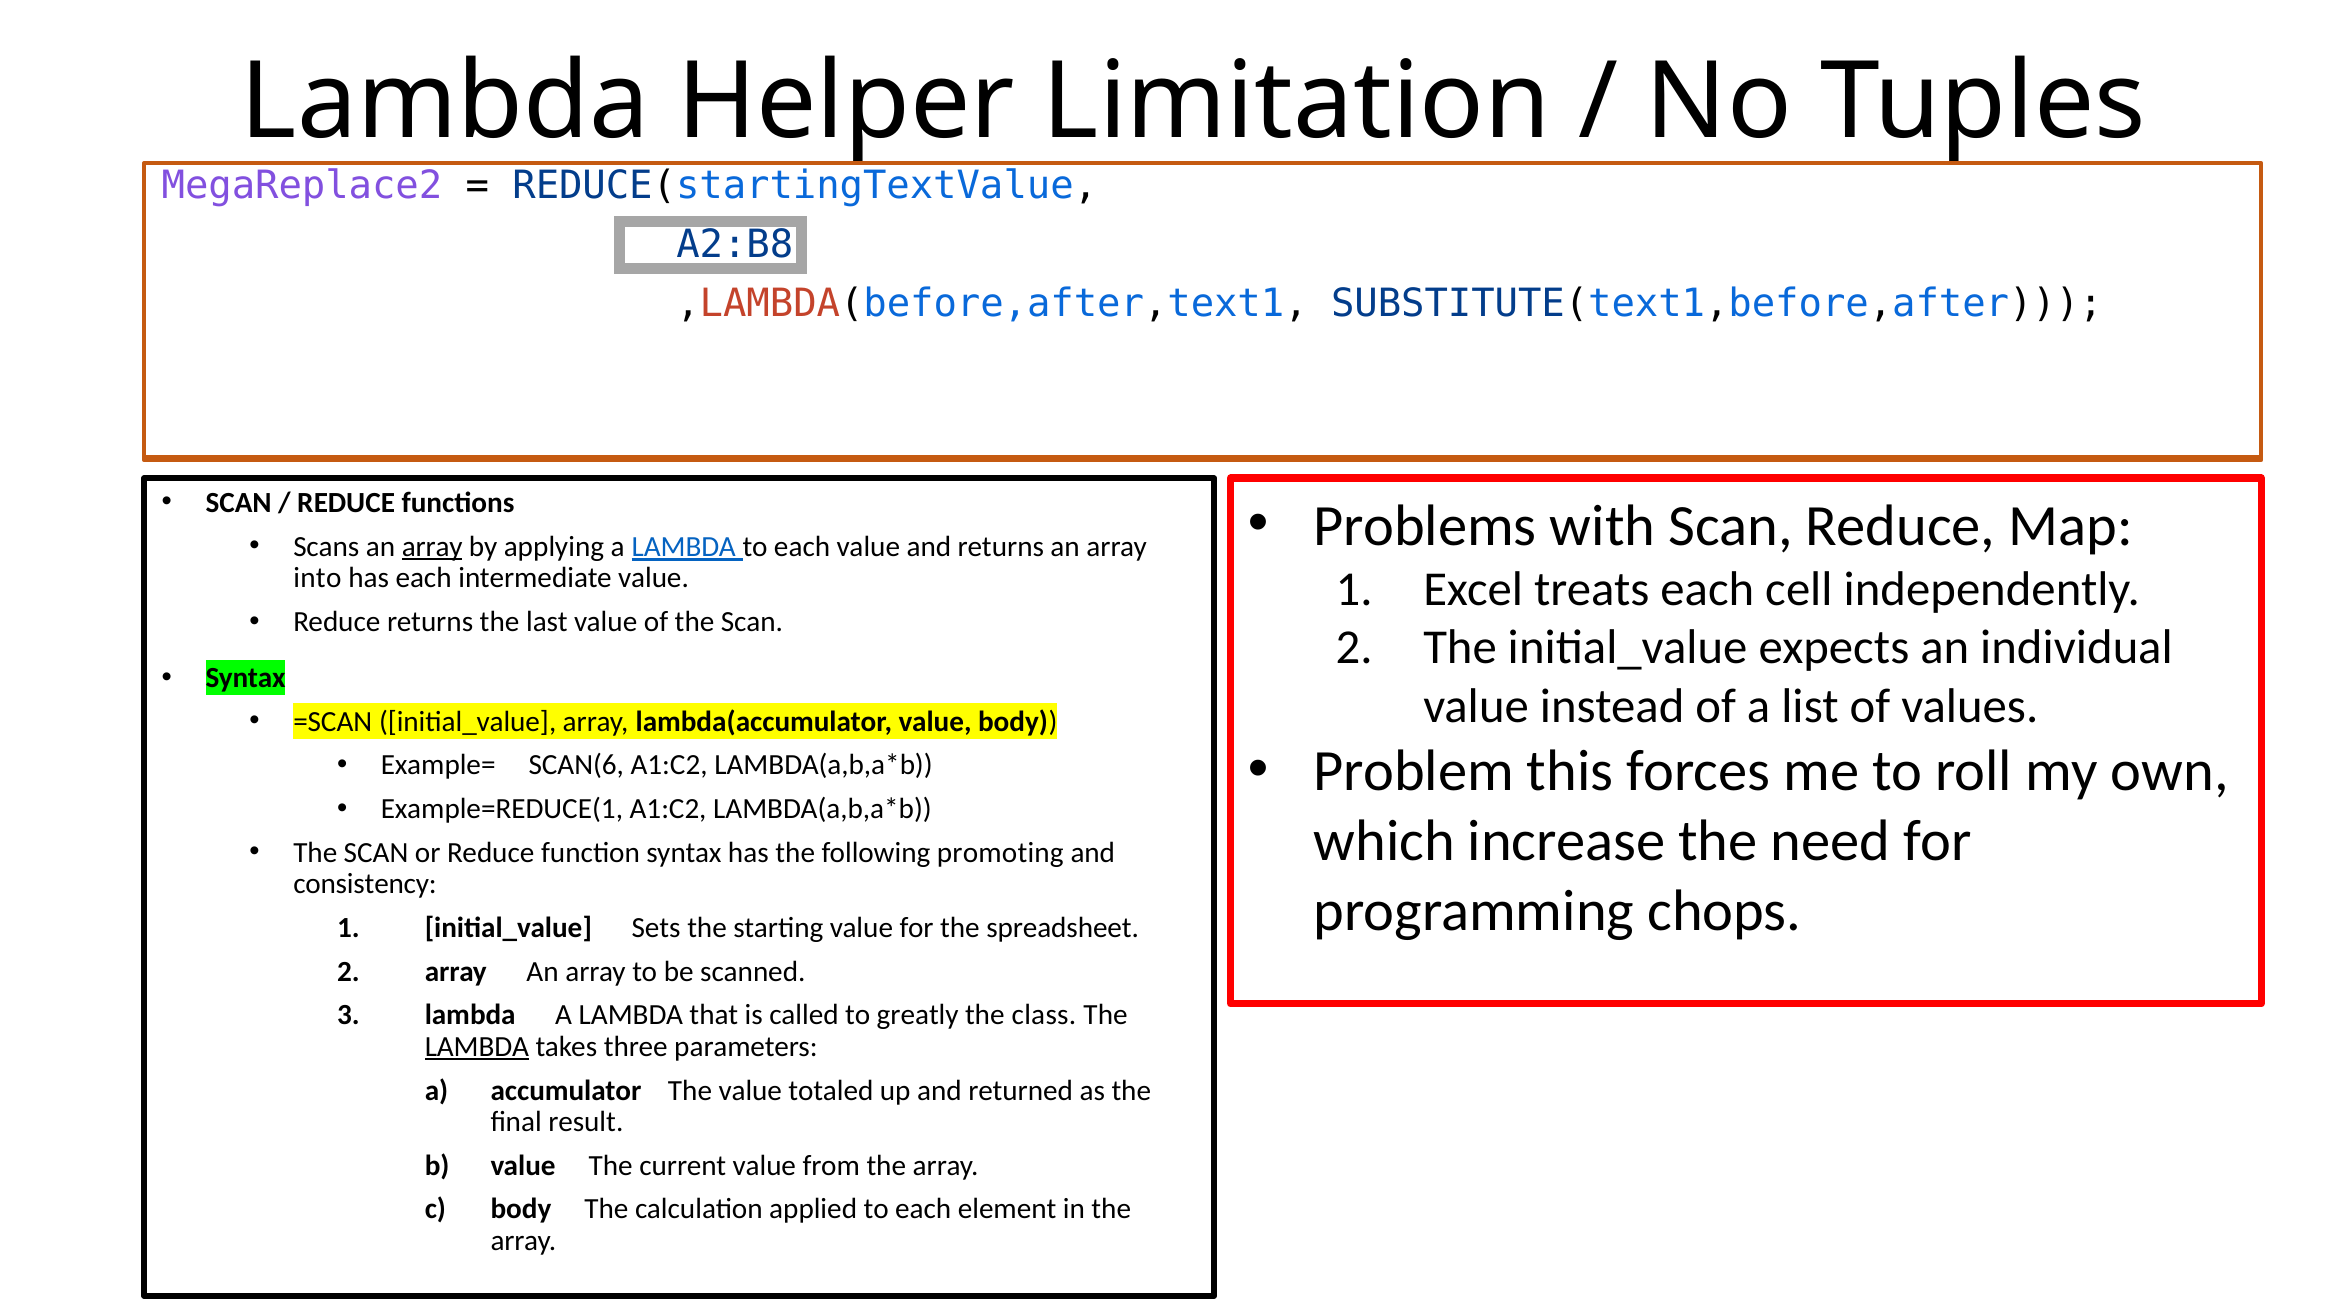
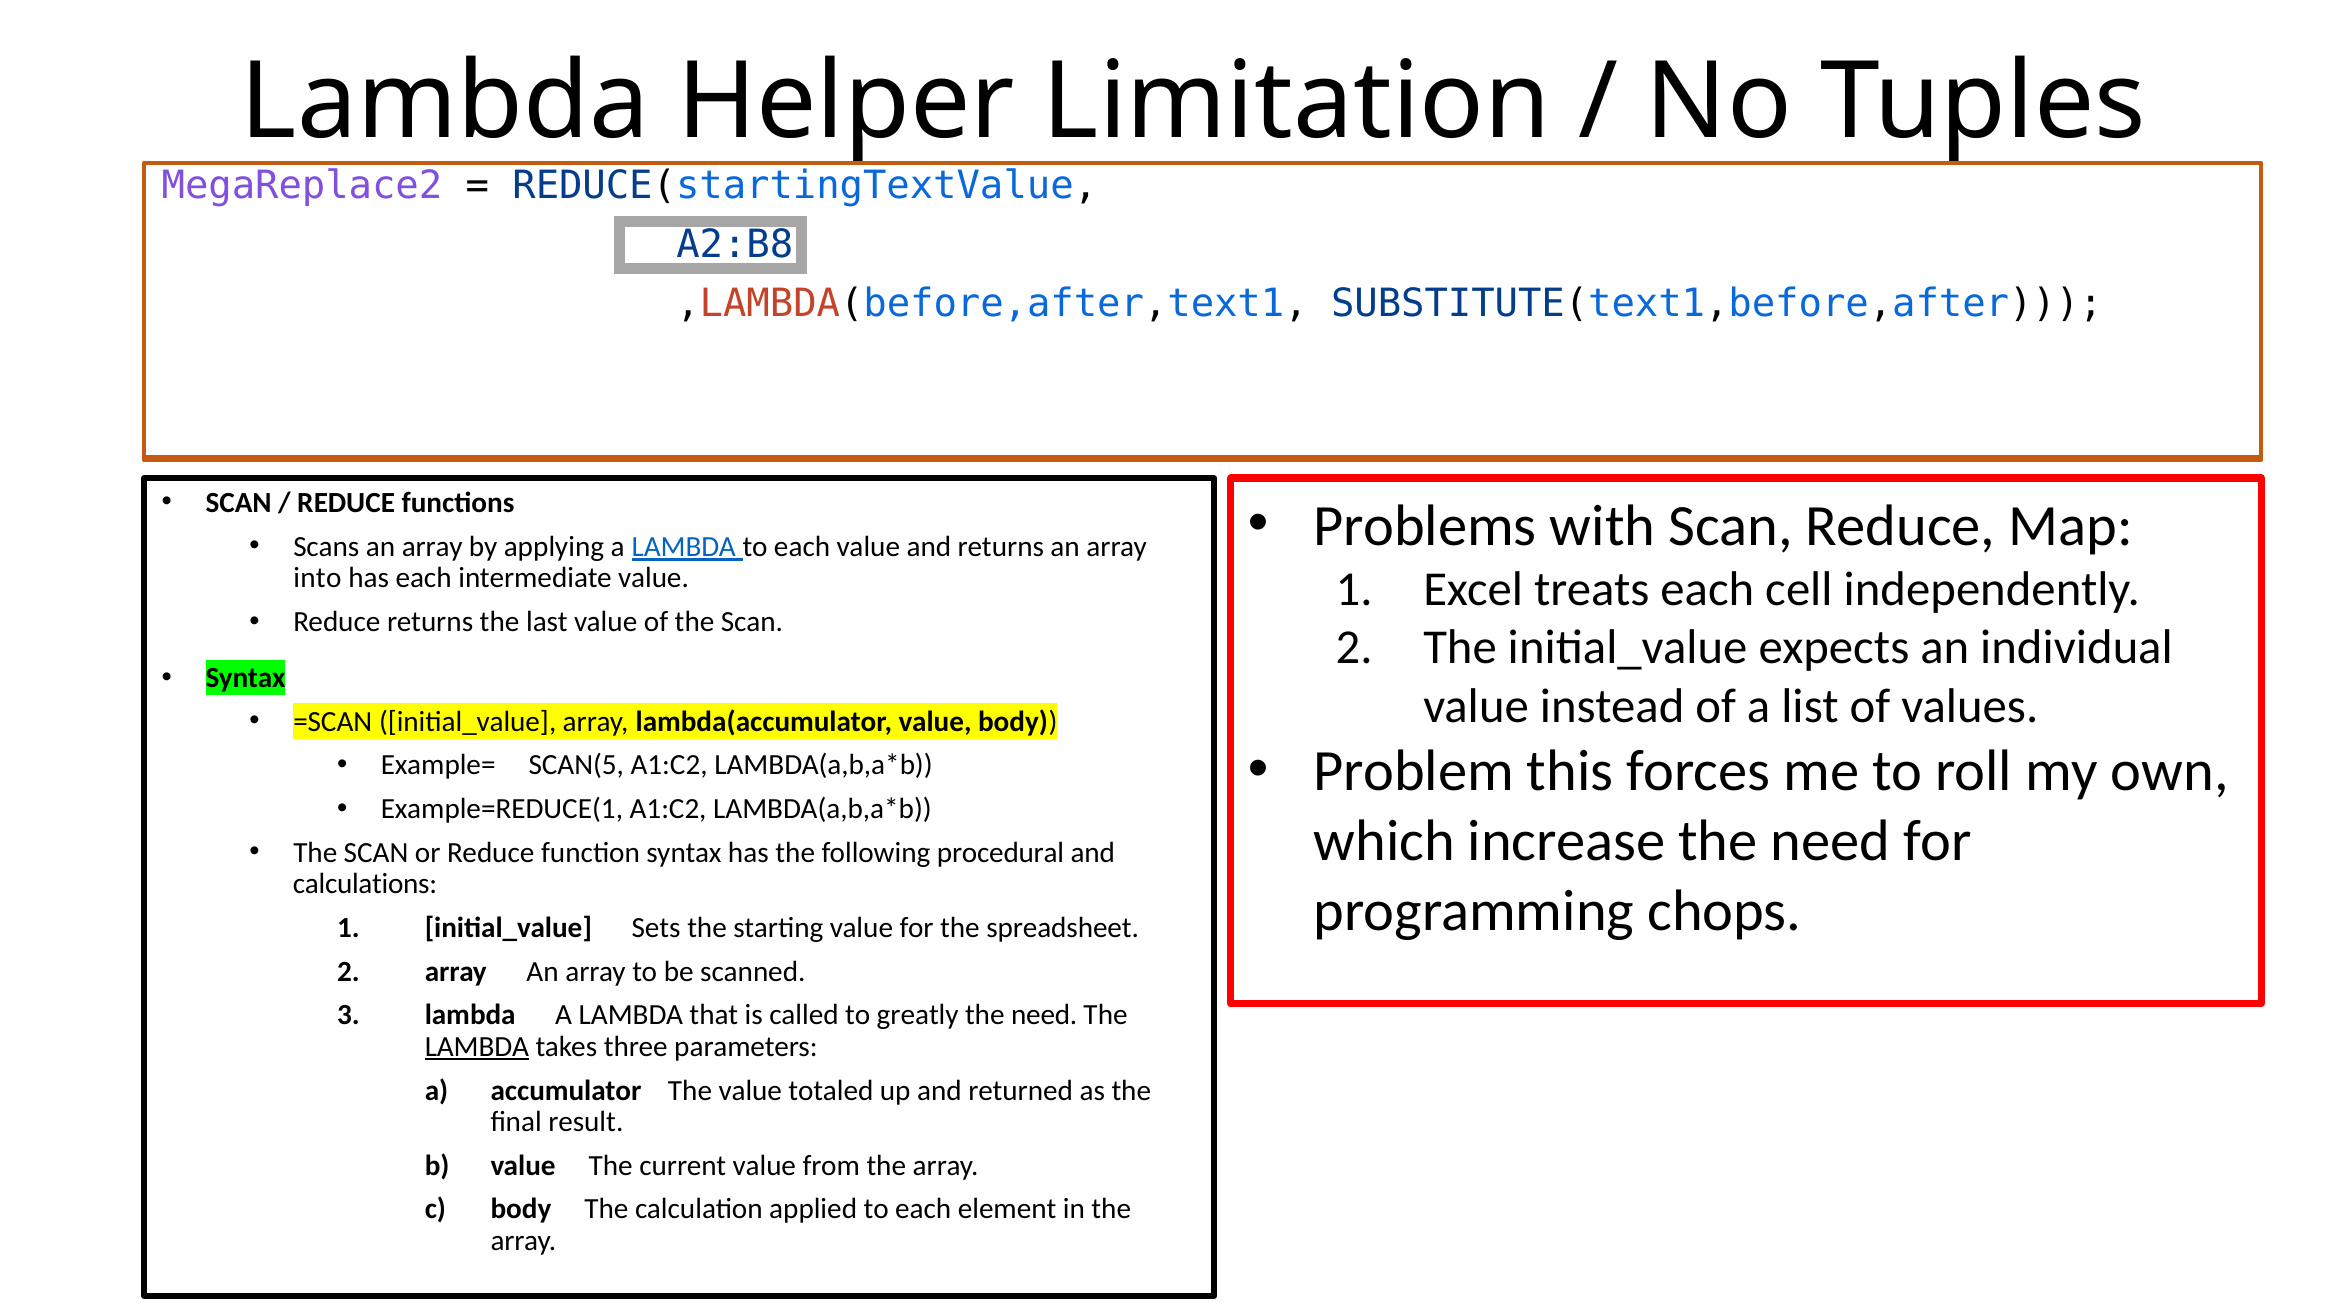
array at (432, 547) underline: present -> none
SCAN(6: SCAN(6 -> SCAN(5
promoting: promoting -> procedural
consistency: consistency -> calculations
class at (1044, 1015): class -> need
